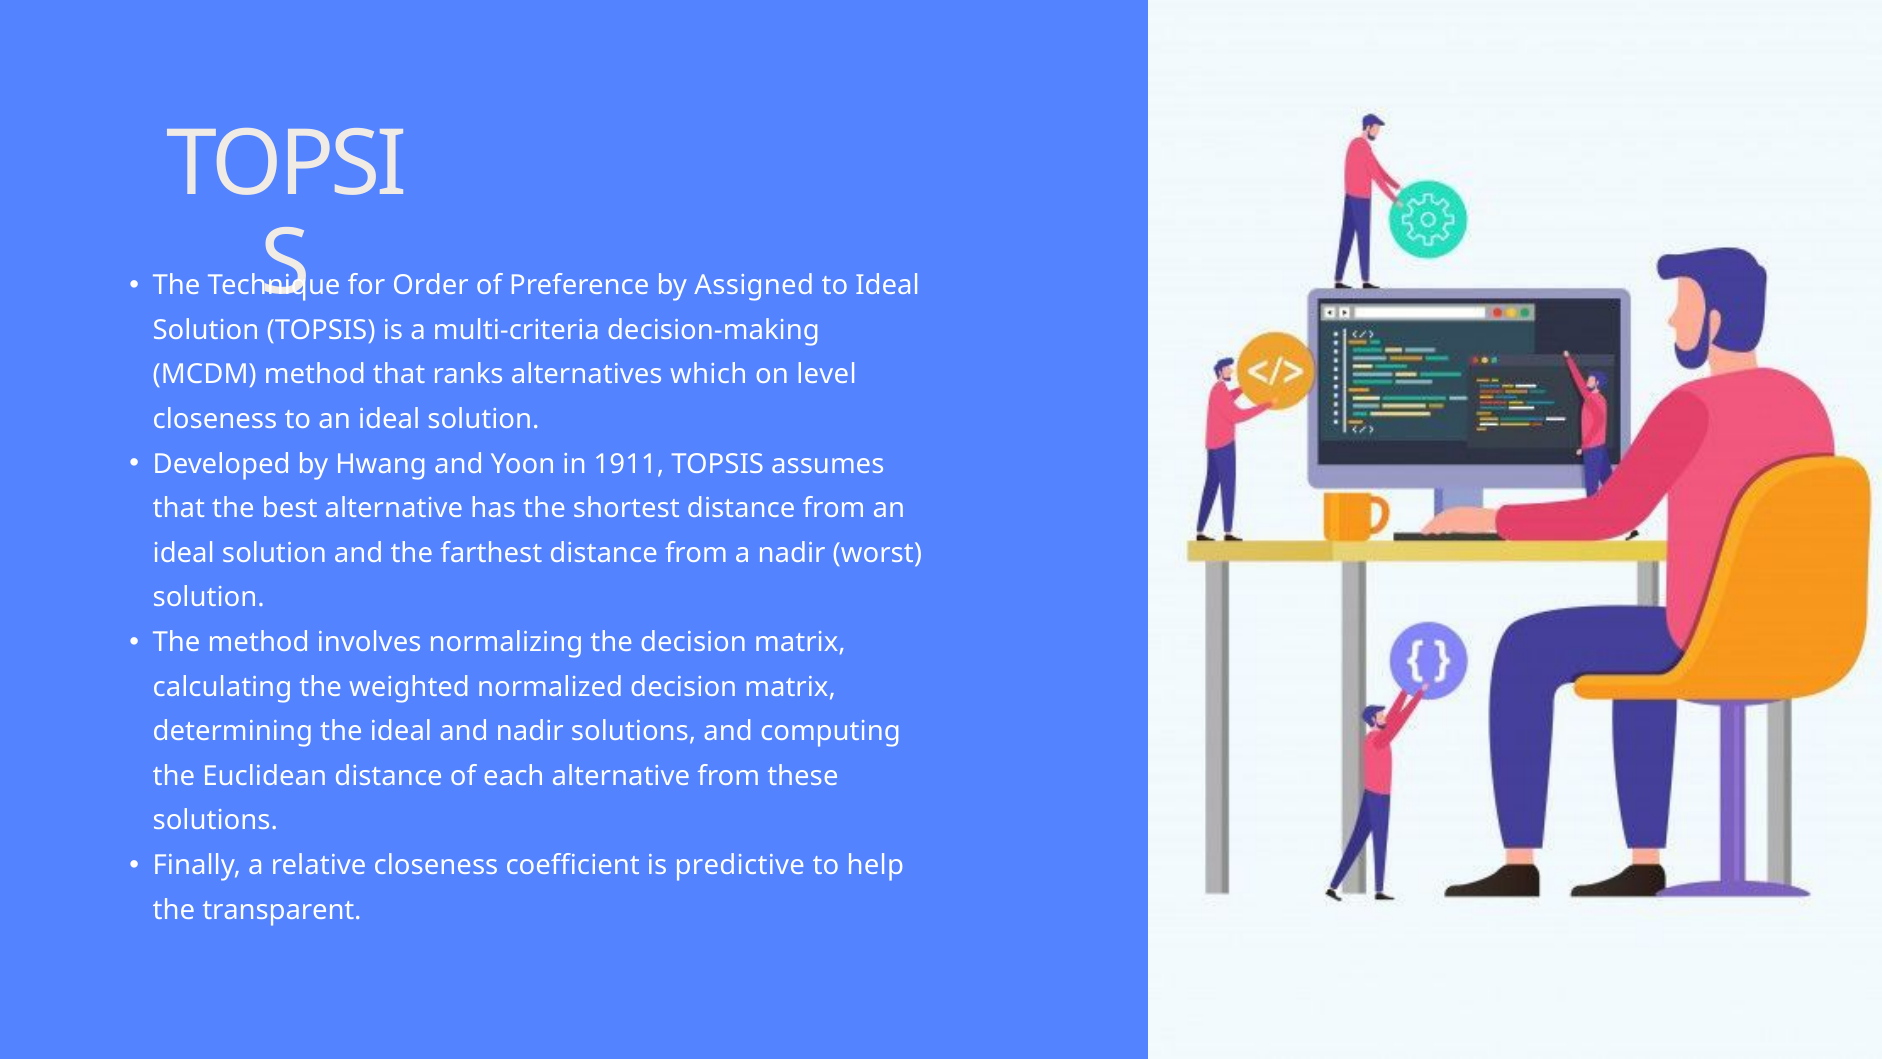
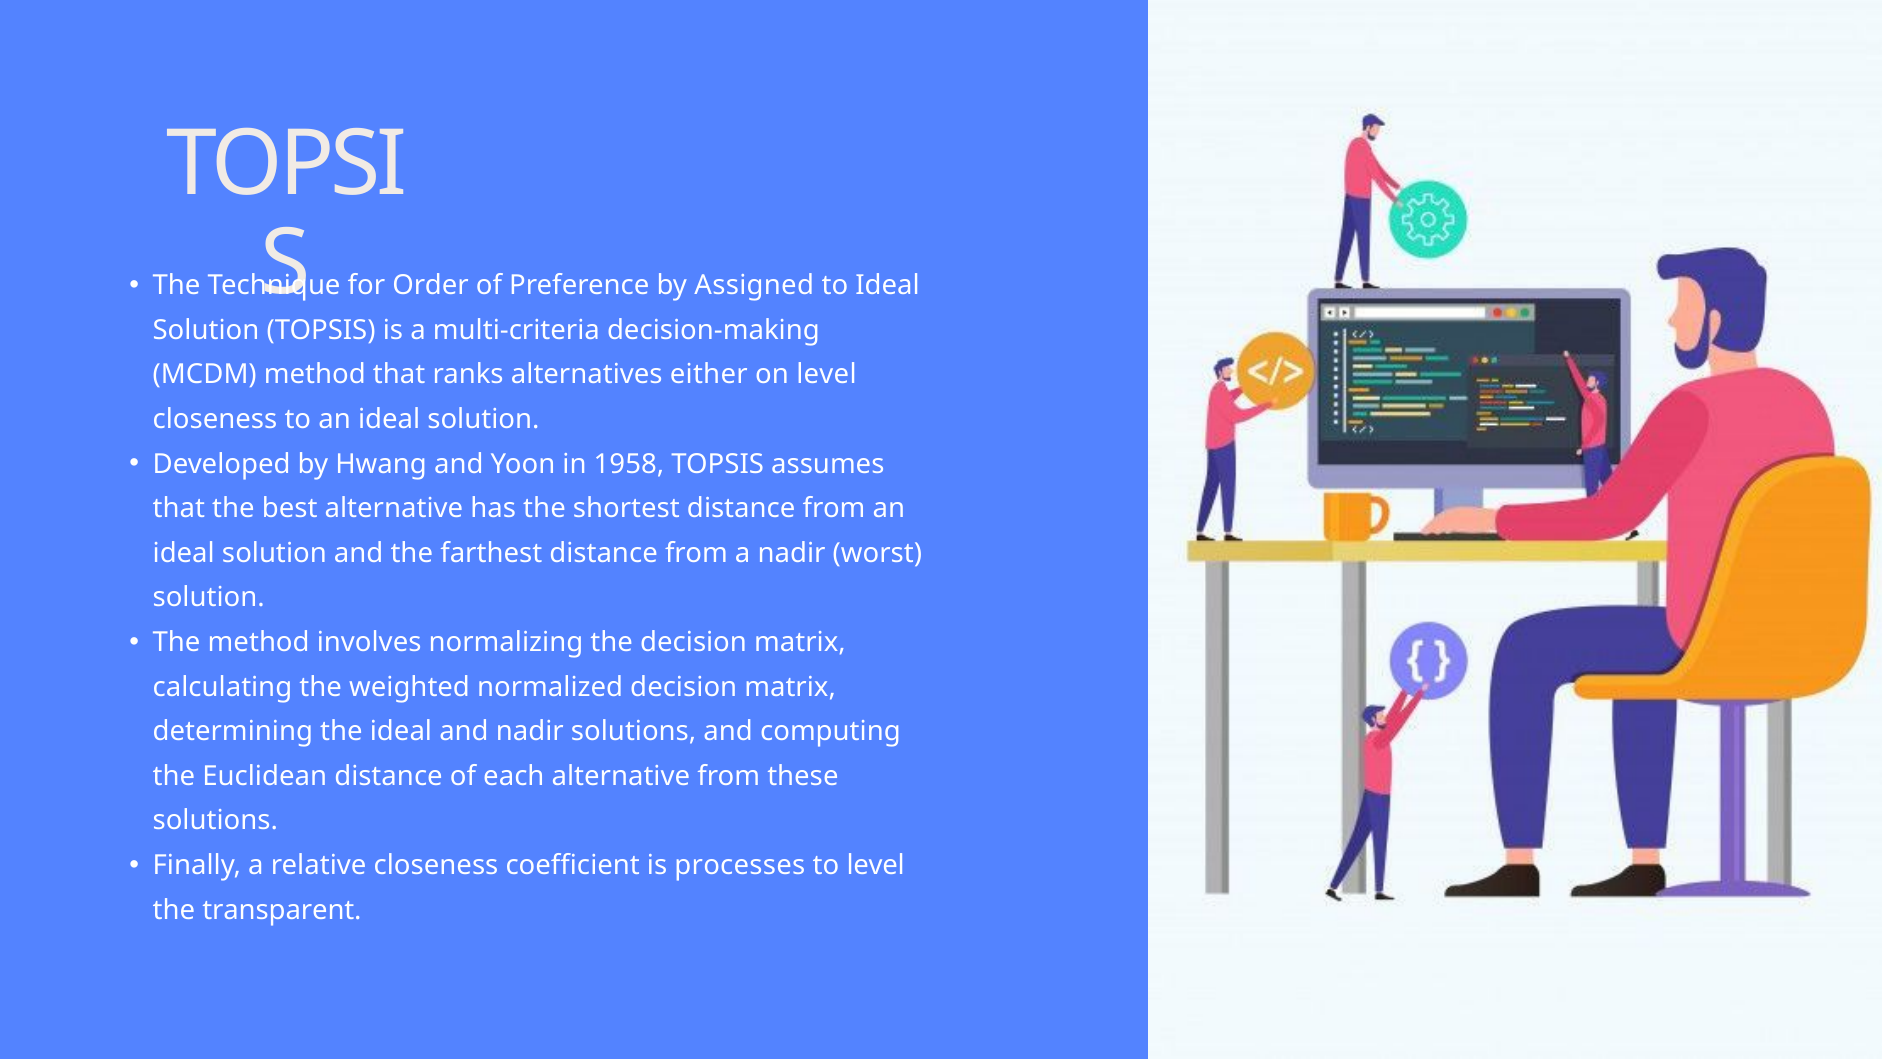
which: which -> either
1911: 1911 -> 1958
predictive: predictive -> processes
to help: help -> level
